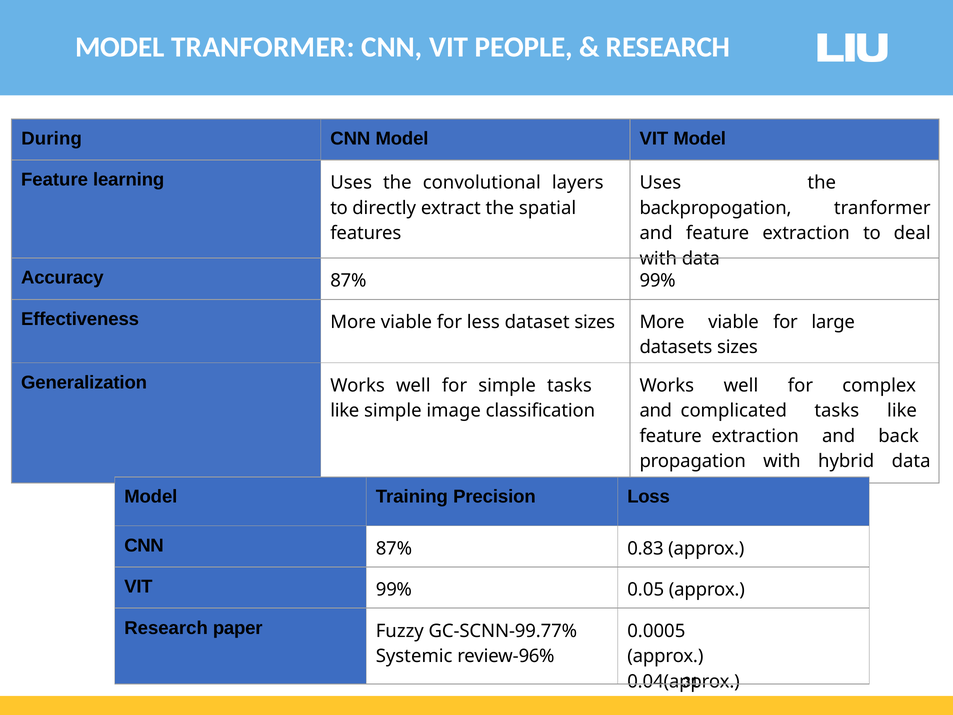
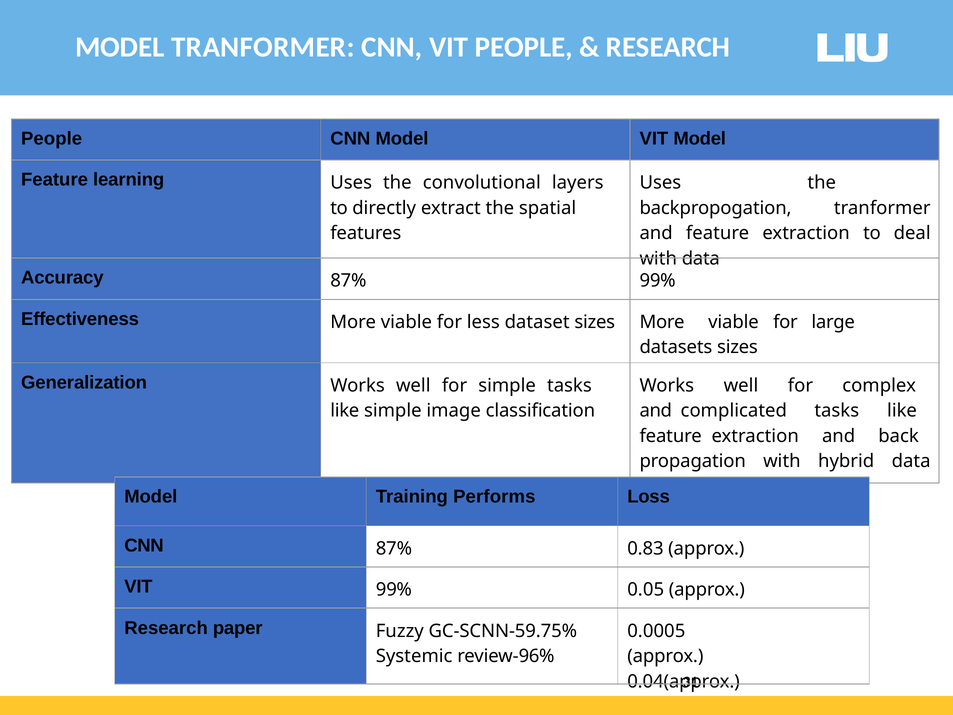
During at (52, 139): During -> People
Precision: Precision -> Performs
GC-SCNN-99.77%: GC-SCNN-99.77% -> GC-SCNN-59.75%
